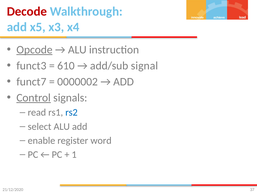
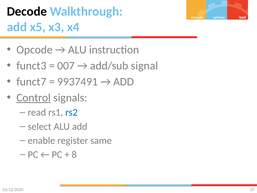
Decode colour: red -> black
Opcode underline: present -> none
610: 610 -> 007
0000002: 0000002 -> 9937491
word: word -> same
1: 1 -> 8
